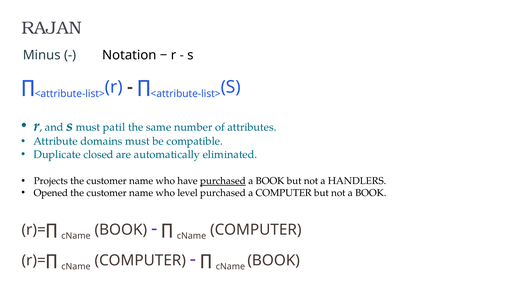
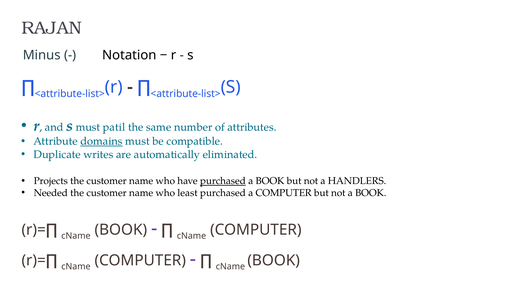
domains underline: none -> present
closed: closed -> writes
Opened: Opened -> Needed
level: level -> least
